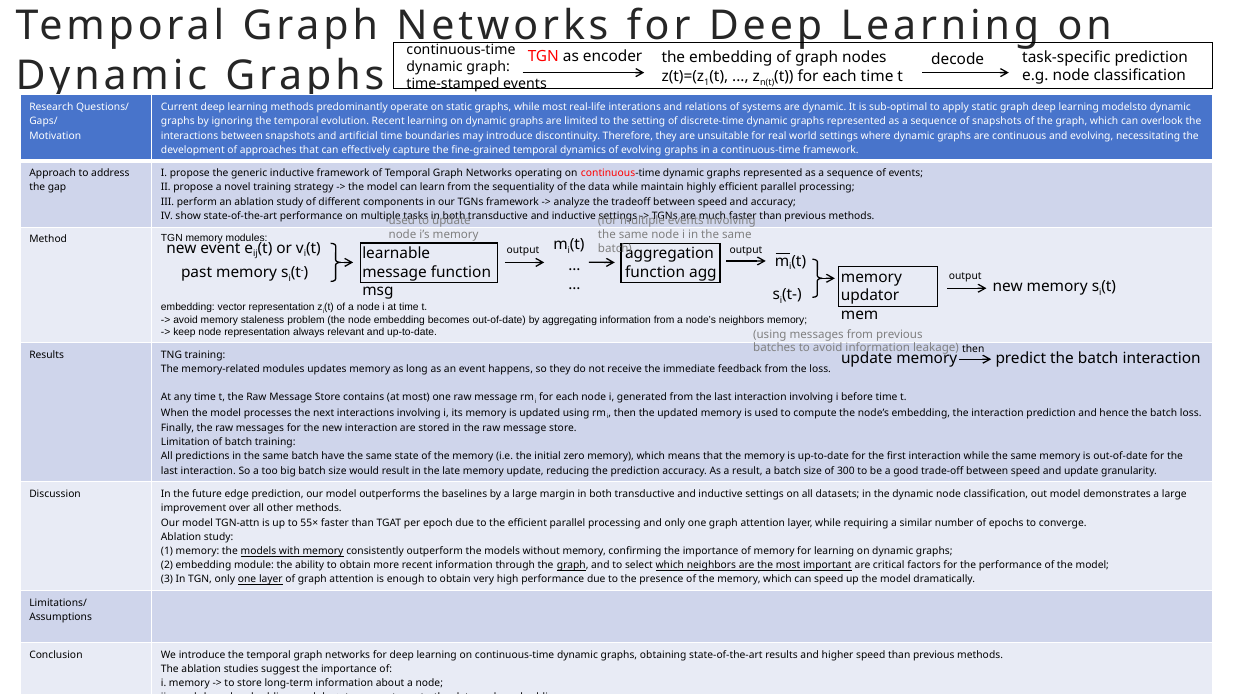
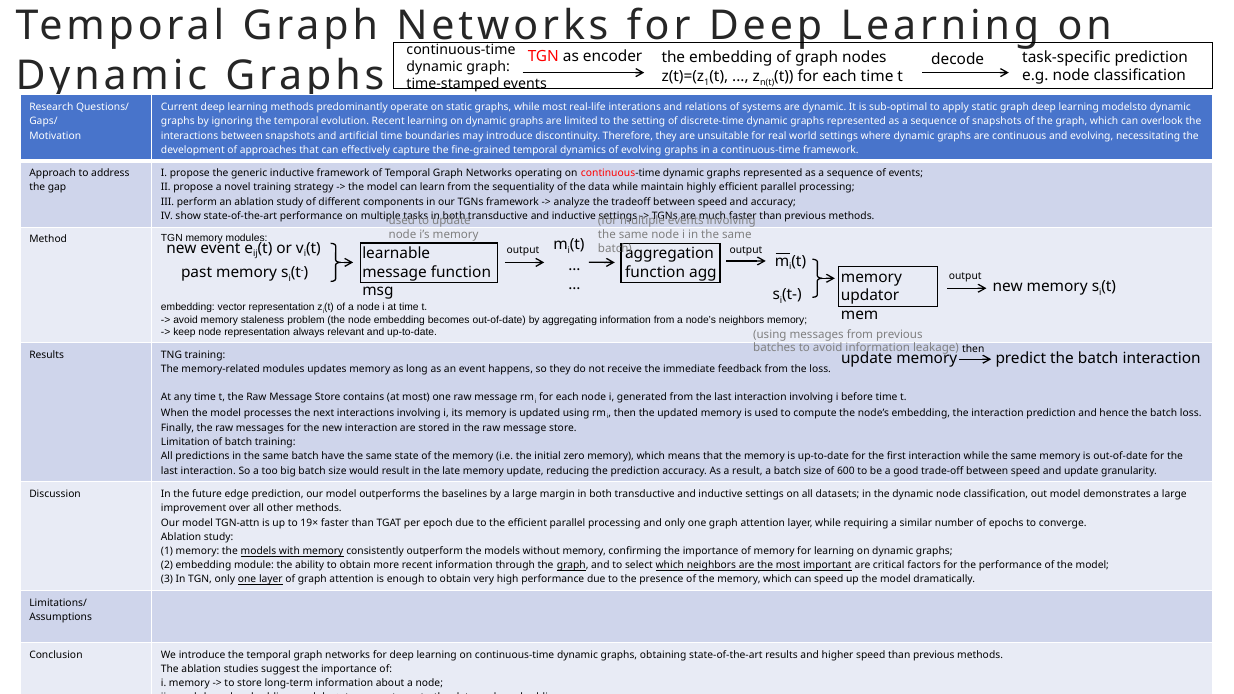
300: 300 -> 600
55×: 55× -> 19×
